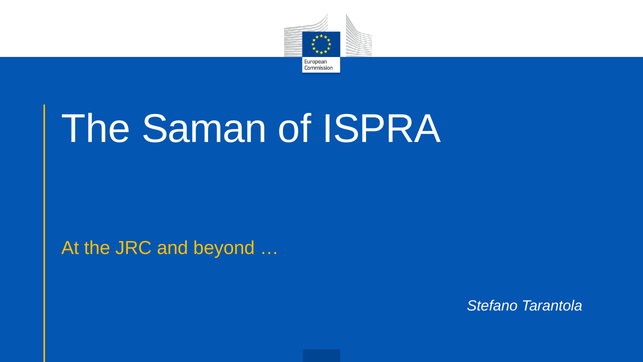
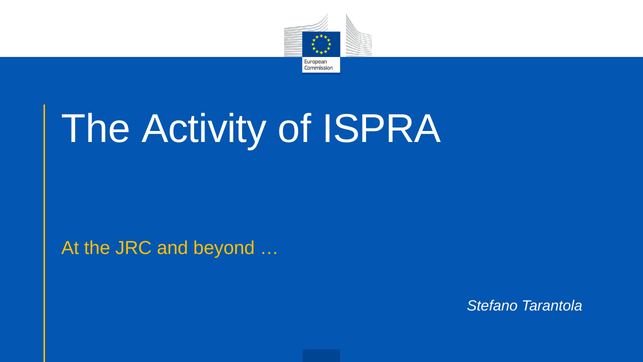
Saman: Saman -> Activity
